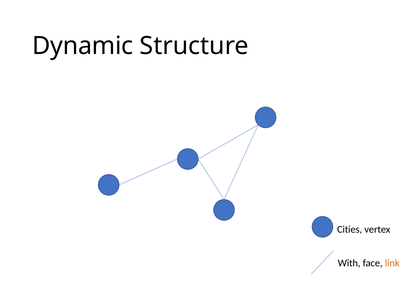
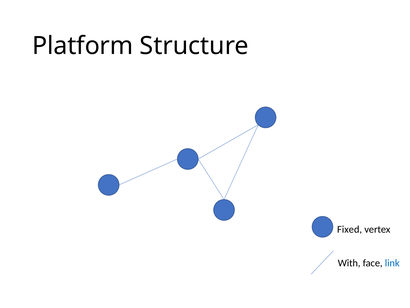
Dynamic: Dynamic -> Platform
Cities: Cities -> Fixed
link colour: orange -> blue
